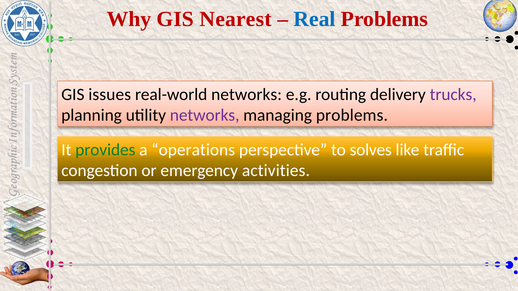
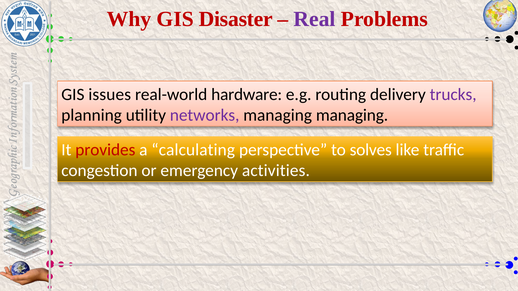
Nearest: Nearest -> Disaster
Real colour: blue -> purple
real-world networks: networks -> hardware
managing problems: problems -> managing
provides colour: green -> red
operations: operations -> calculating
